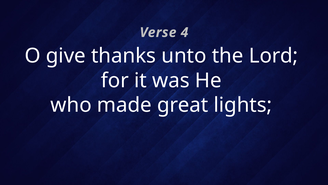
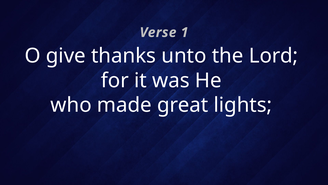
4: 4 -> 1
